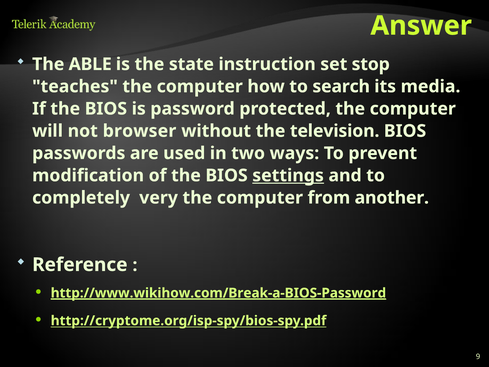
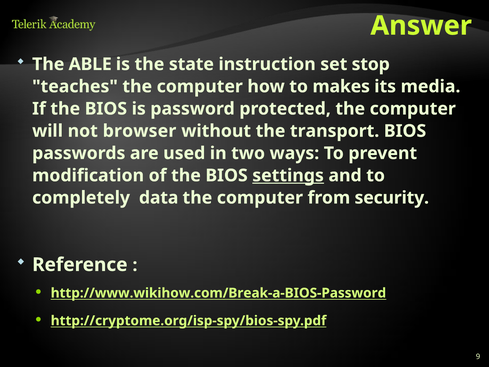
search: search -> makes
television: television -> transport
very: very -> data
another: another -> security
http://www.wikihow.com/Break-a-BIOS-Password underline: present -> none
